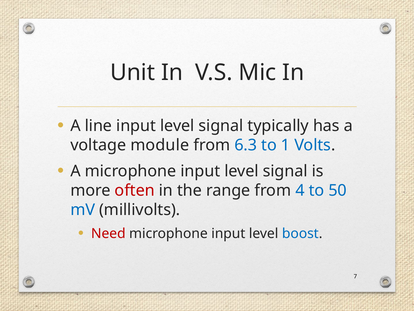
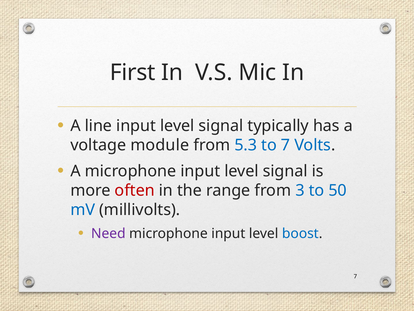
Unit: Unit -> First
6.3: 6.3 -> 5.3
to 1: 1 -> 7
4: 4 -> 3
Need colour: red -> purple
